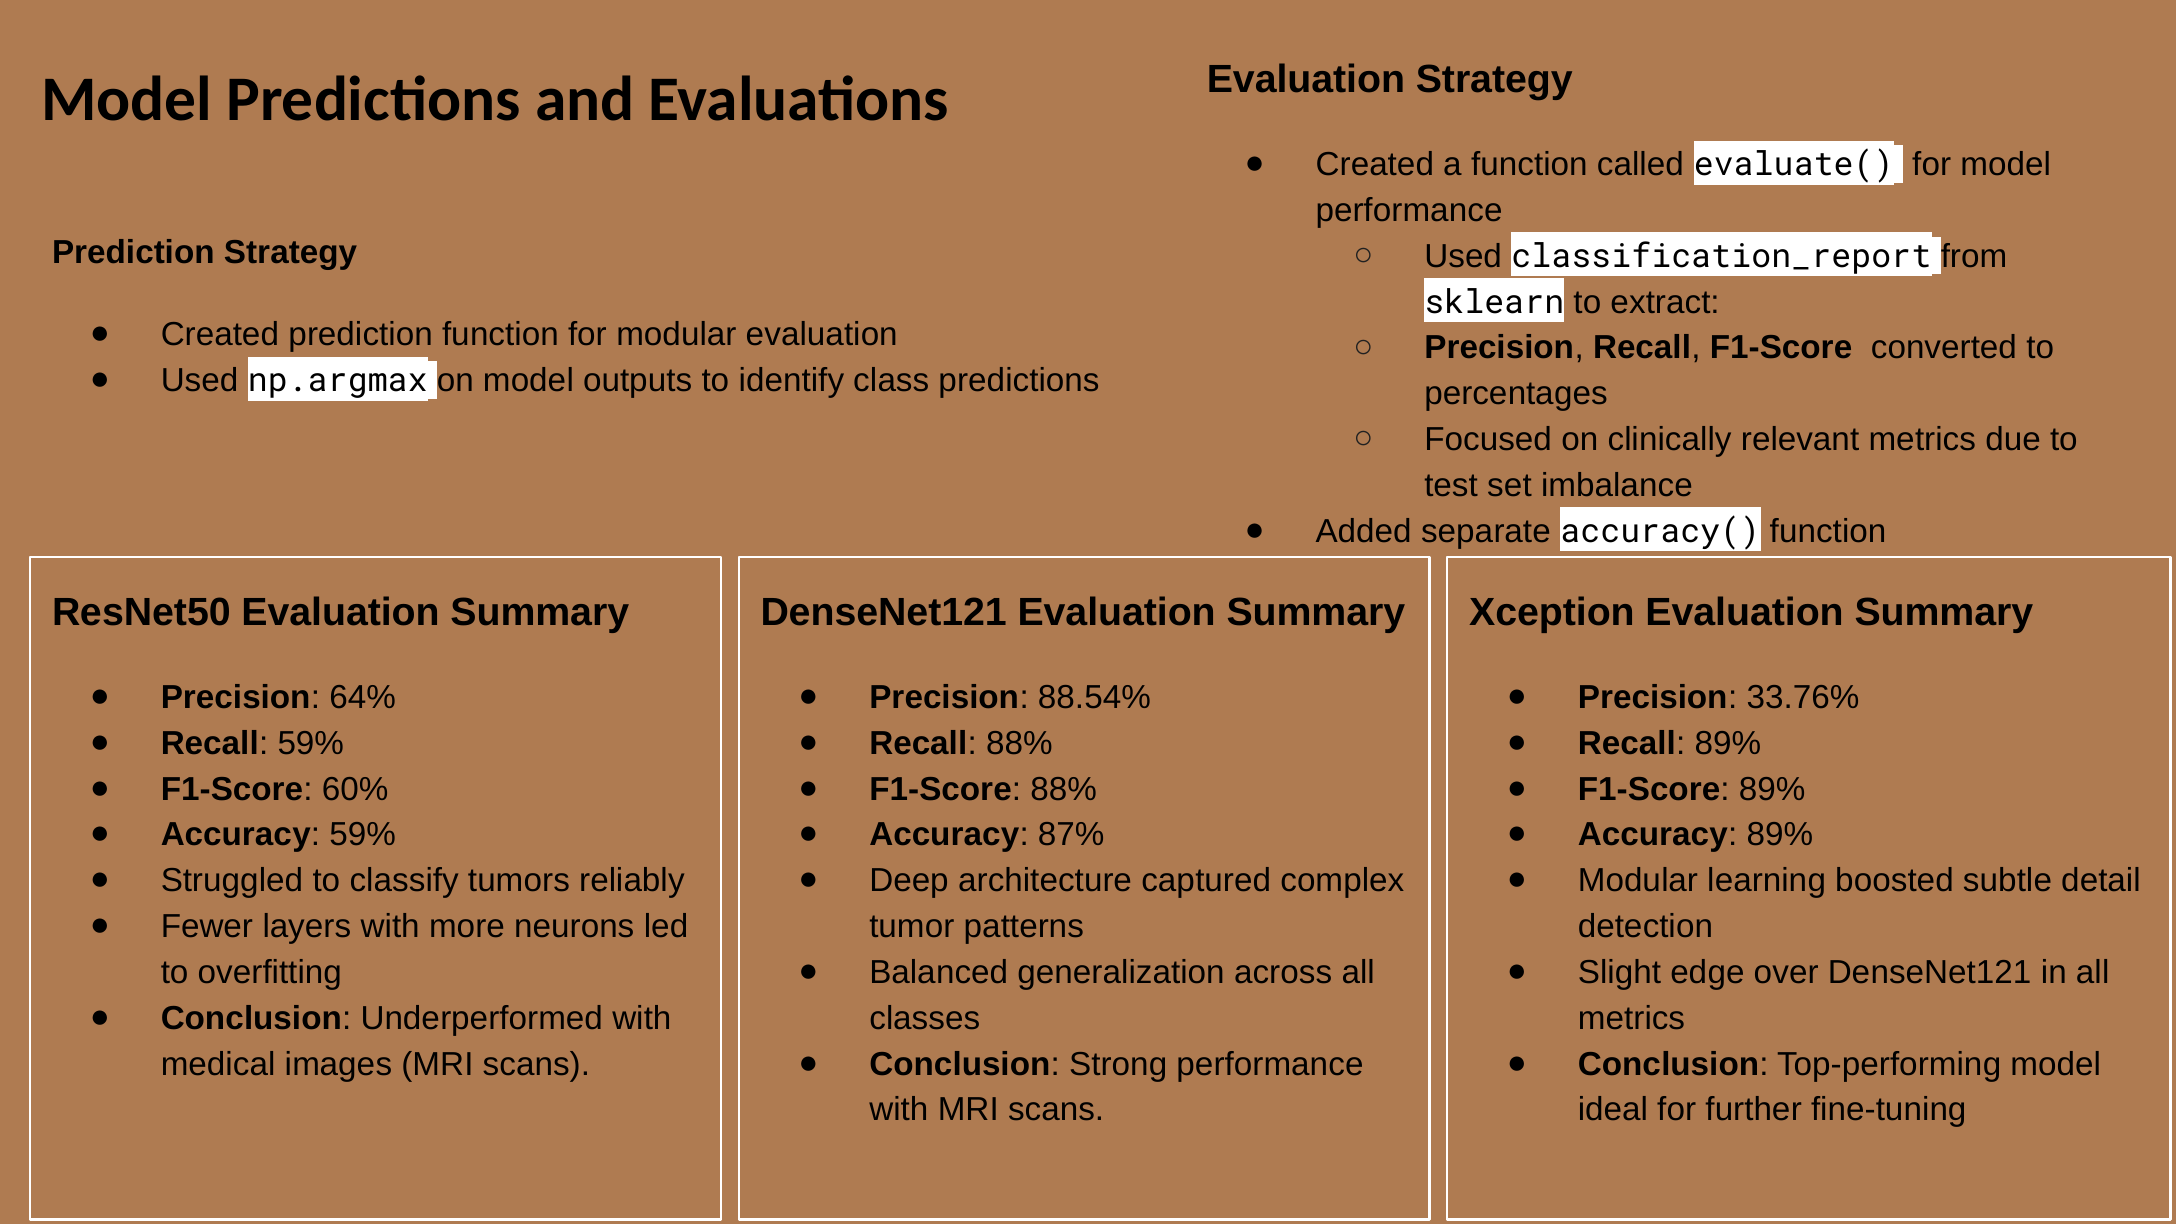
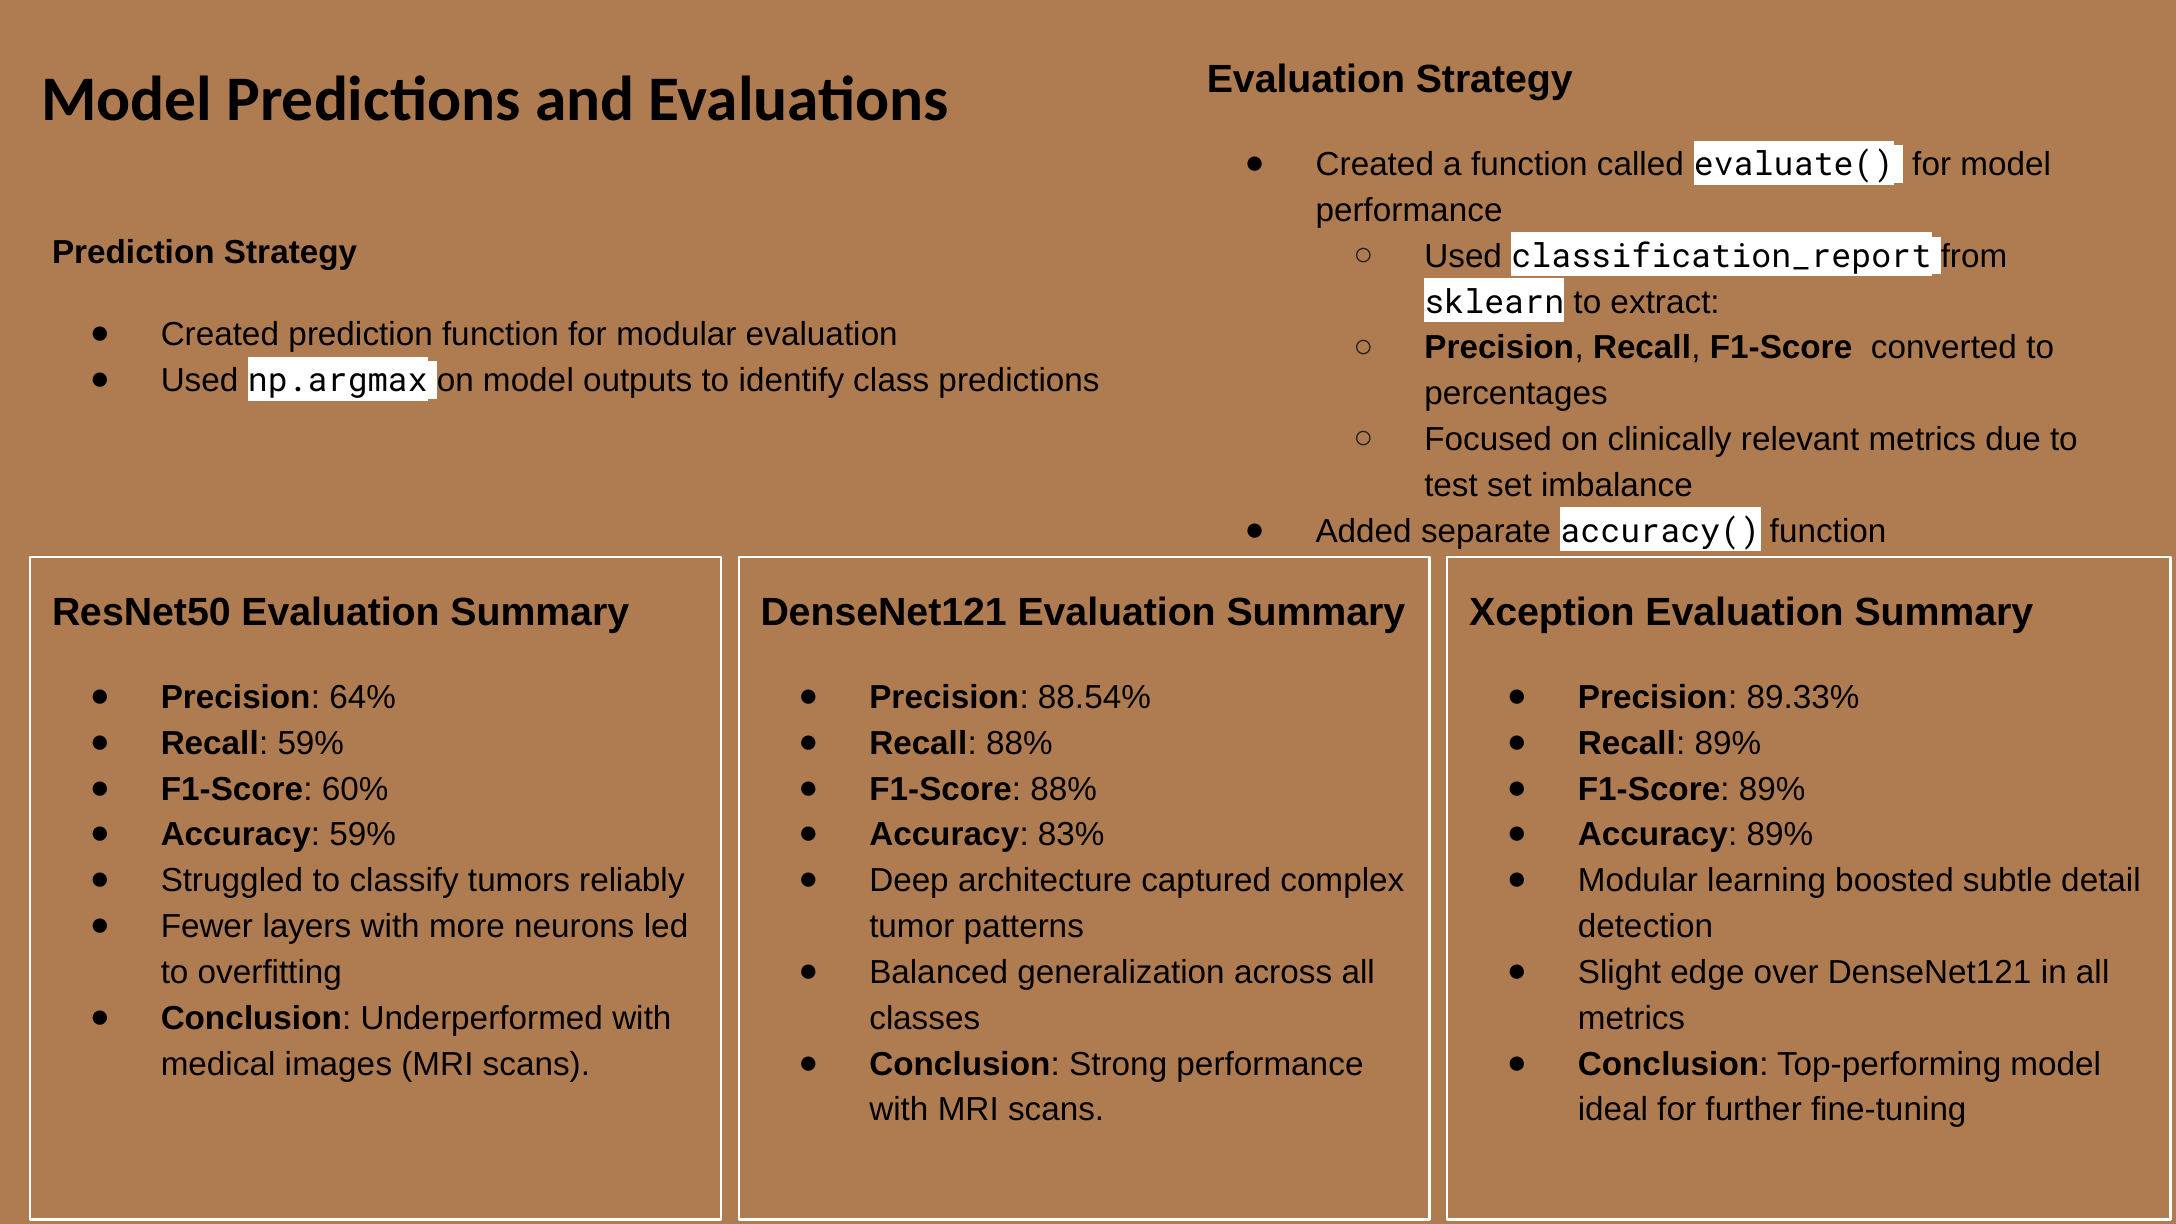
33.76%: 33.76% -> 89.33%
87%: 87% -> 83%
